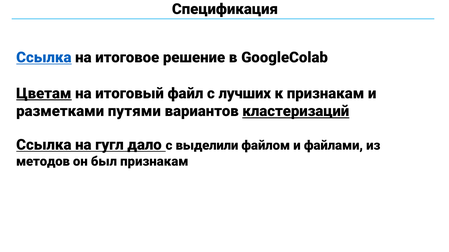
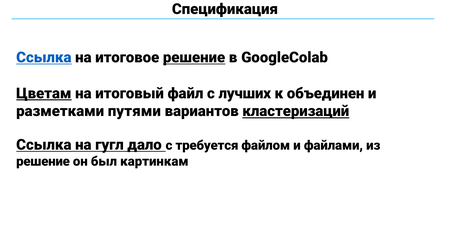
решение at (194, 58) underline: none -> present
к признакам: признакам -> объединен
выделили: выделили -> требуется
методов at (43, 162): методов -> решение
был признакам: признакам -> картинкам
